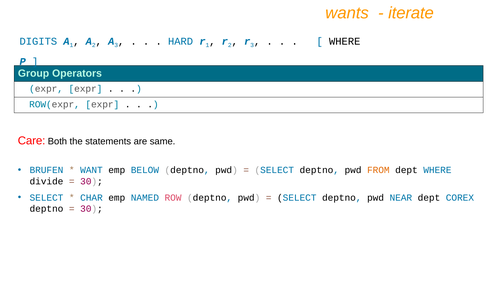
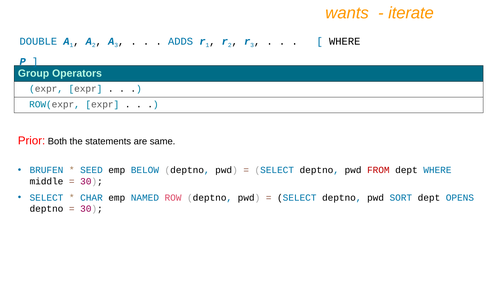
DIGITS: DIGITS -> DOUBLE
HARD: HARD -> ADDS
Care: Care -> Prior
WANT: WANT -> SEED
FROM colour: orange -> red
divide: divide -> middle
NEAR: NEAR -> SORT
COREX: COREX -> OPENS
